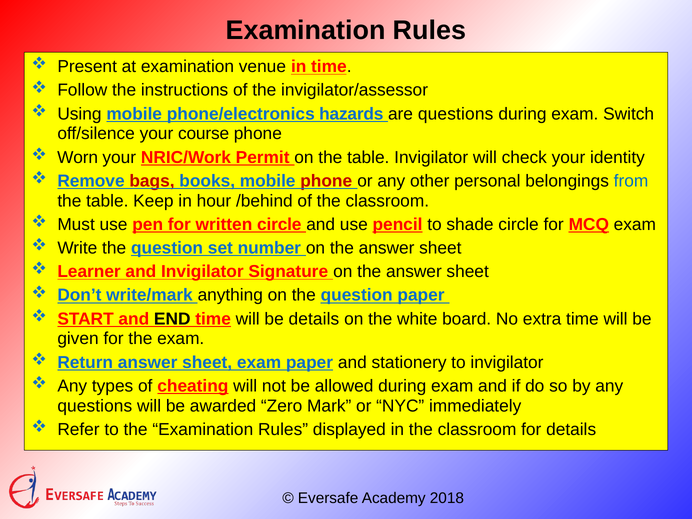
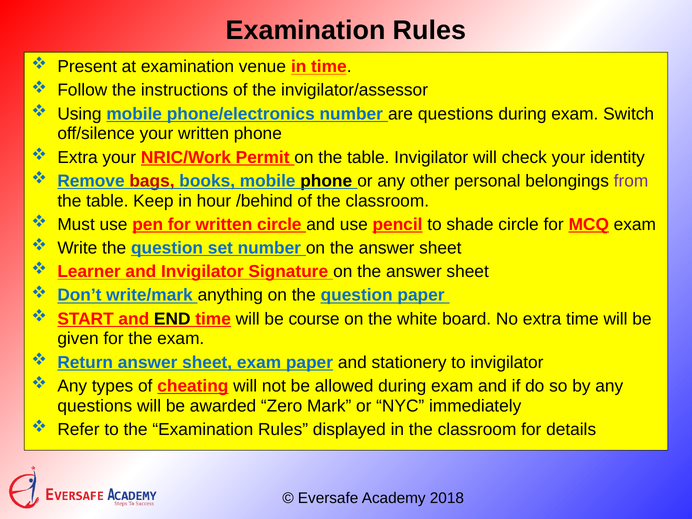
phone/electronics hazards: hazards -> number
your course: course -> written
Worn at (78, 157): Worn -> Extra
phone at (326, 181) colour: red -> black
from colour: blue -> purple
be details: details -> course
